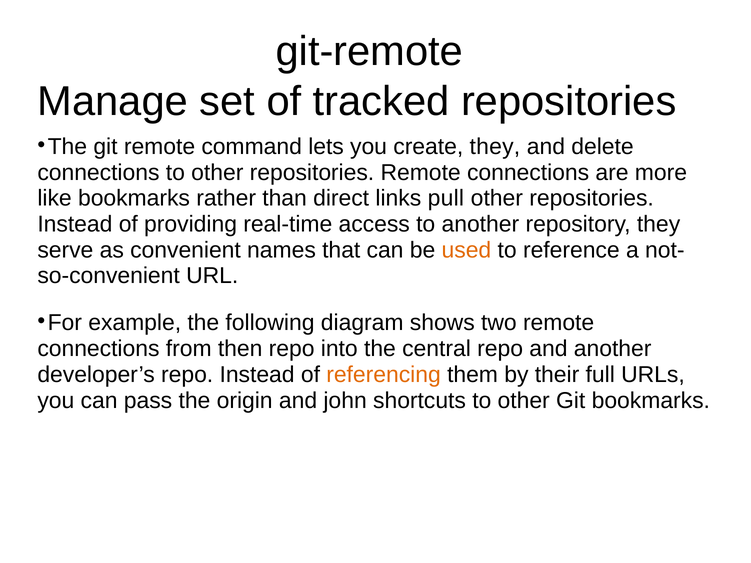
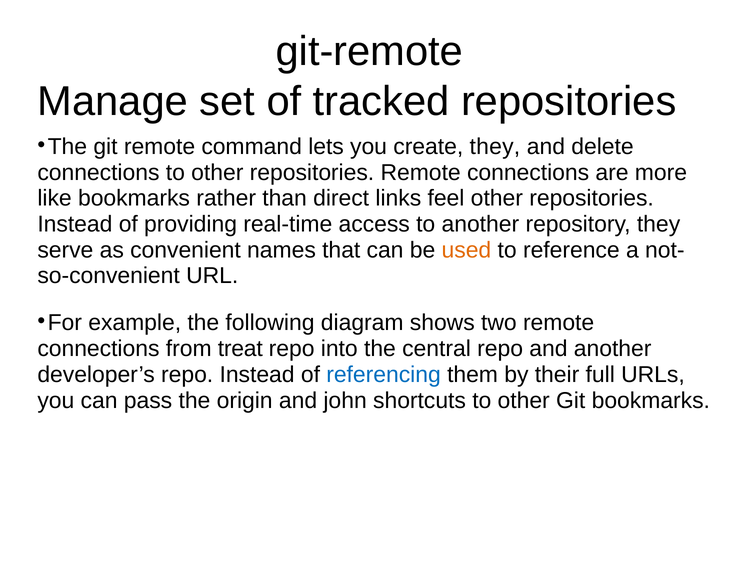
pull: pull -> feel
then: then -> treat
referencing colour: orange -> blue
